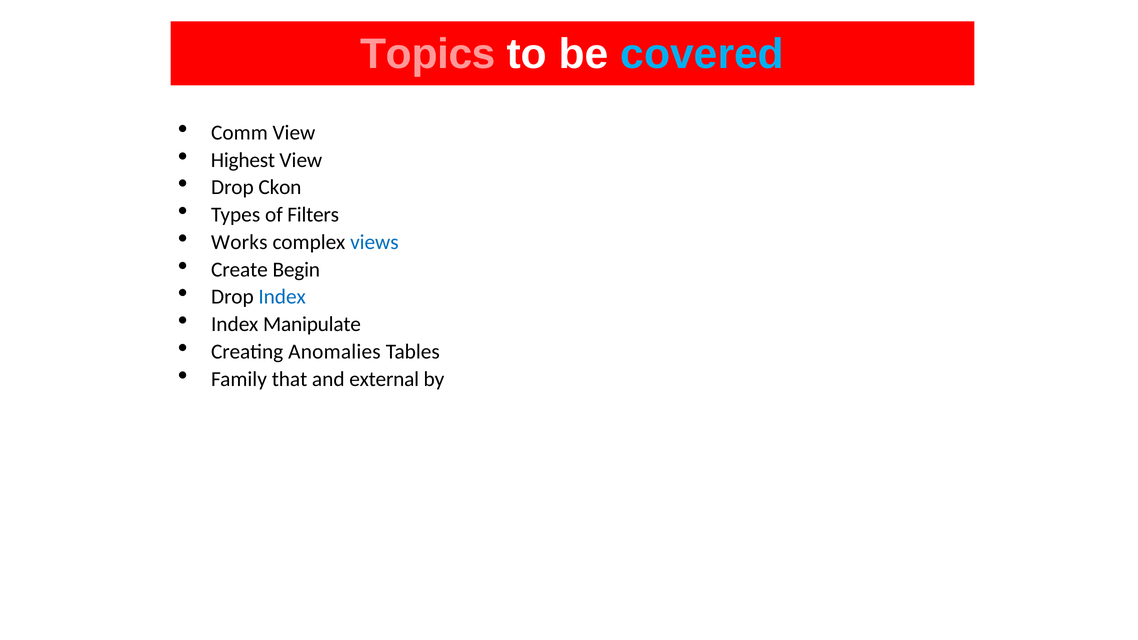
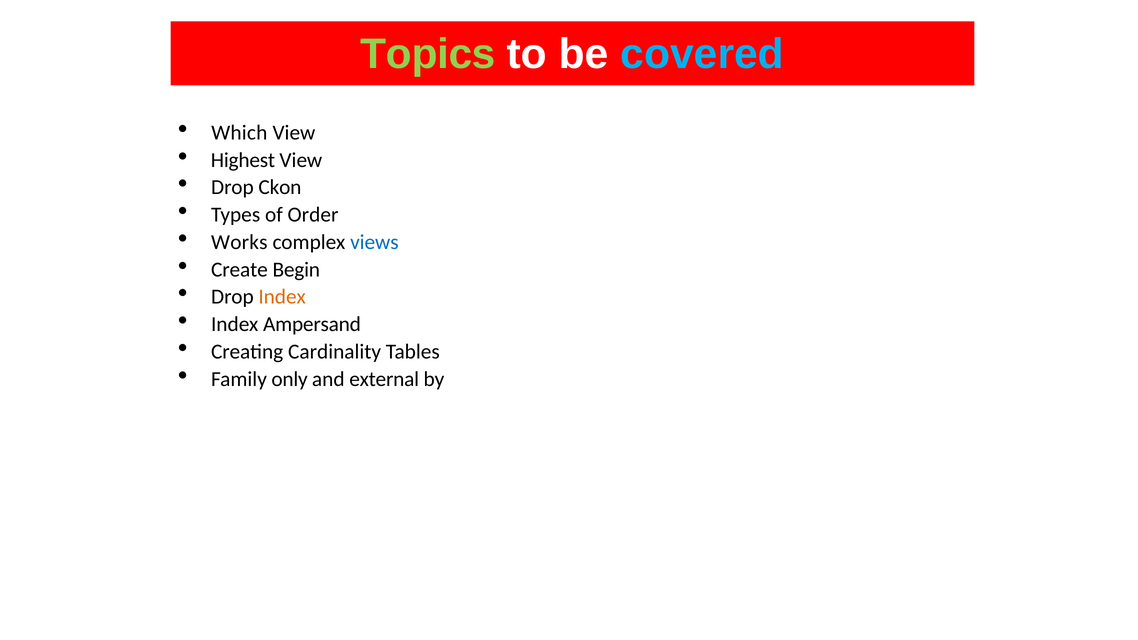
Topics colour: pink -> light green
Comm: Comm -> Which
Filters: Filters -> Order
Index at (282, 297) colour: blue -> orange
Manipulate: Manipulate -> Ampersand
Anomalies: Anomalies -> Cardinality
that: that -> only
